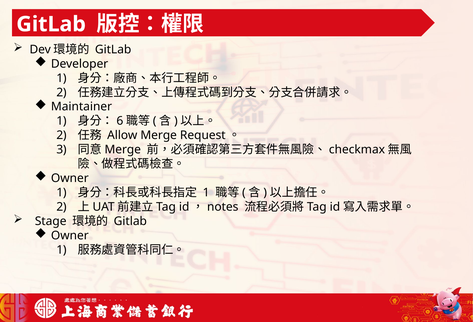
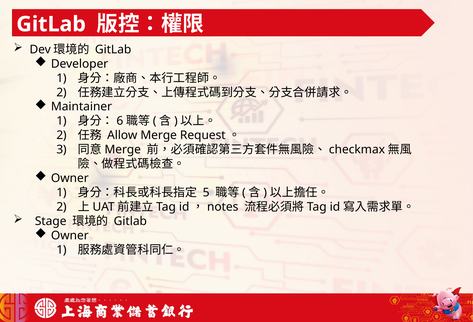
1 at (206, 192): 1 -> 5
